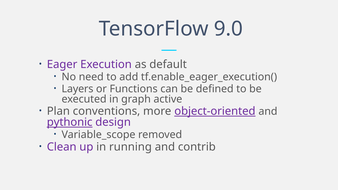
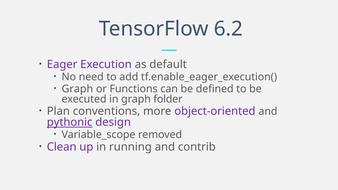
9.0: 9.0 -> 6.2
Layers at (78, 89): Layers -> Graph
active: active -> folder
object-oriented underline: present -> none
